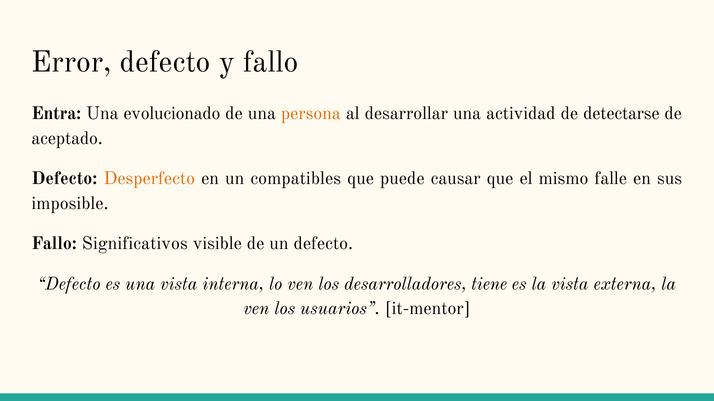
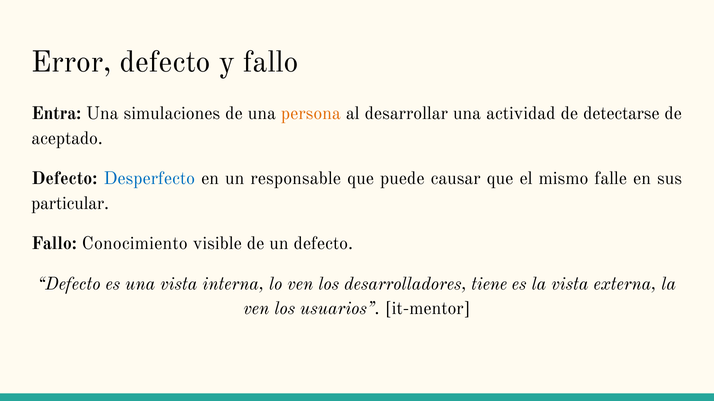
evolucionado: evolucionado -> simulaciones
Desperfecto colour: orange -> blue
compatibles: compatibles -> responsable
imposible: imposible -> particular
Significativos: Significativos -> Conocimiento
